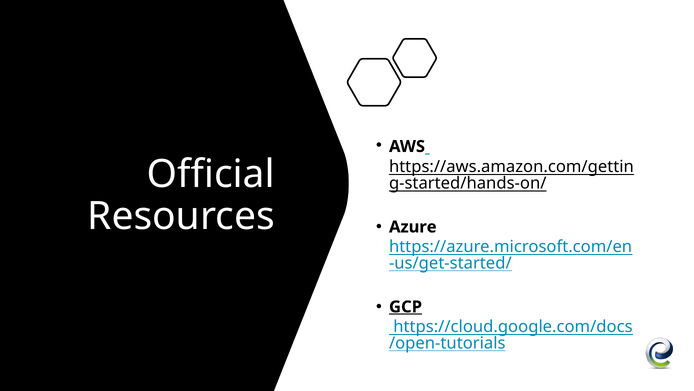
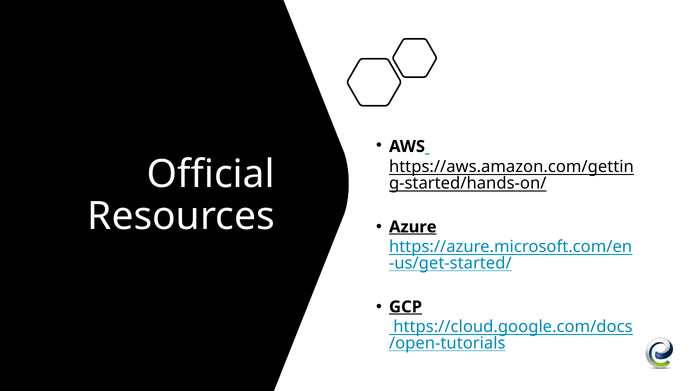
Azure underline: none -> present
